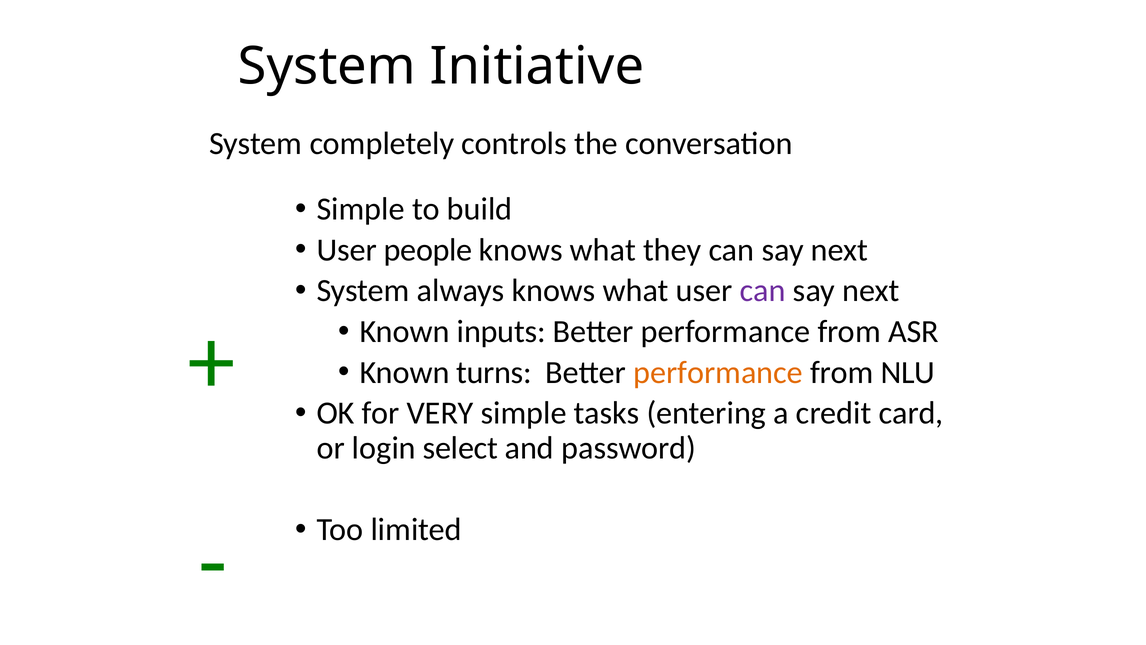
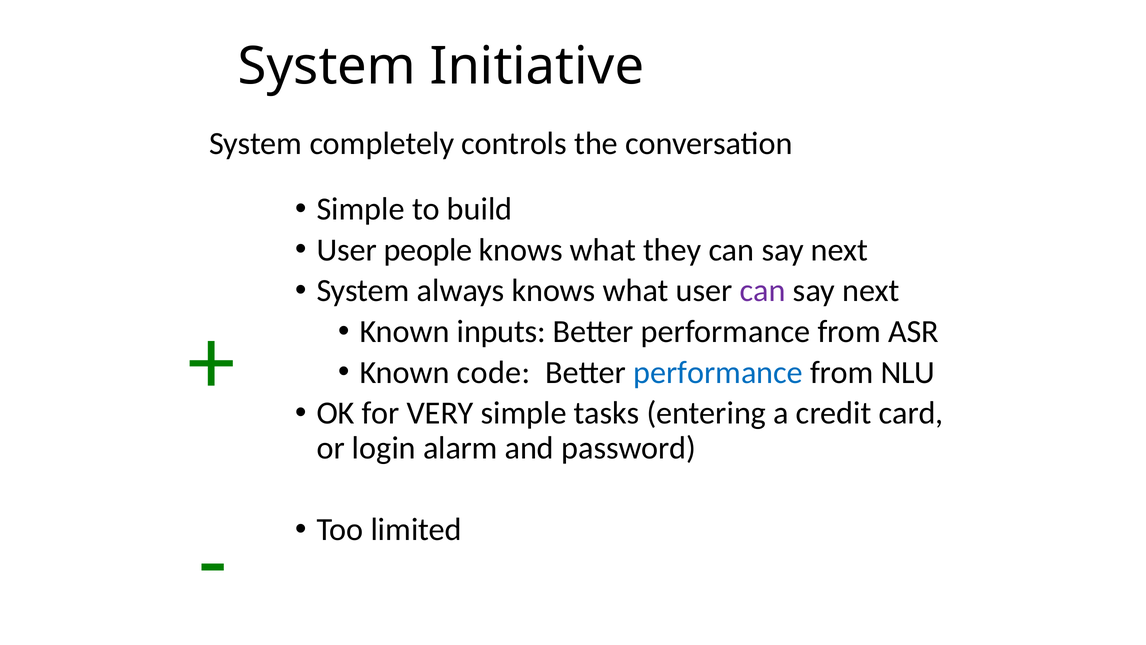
turns: turns -> code
performance at (718, 372) colour: orange -> blue
select: select -> alarm
